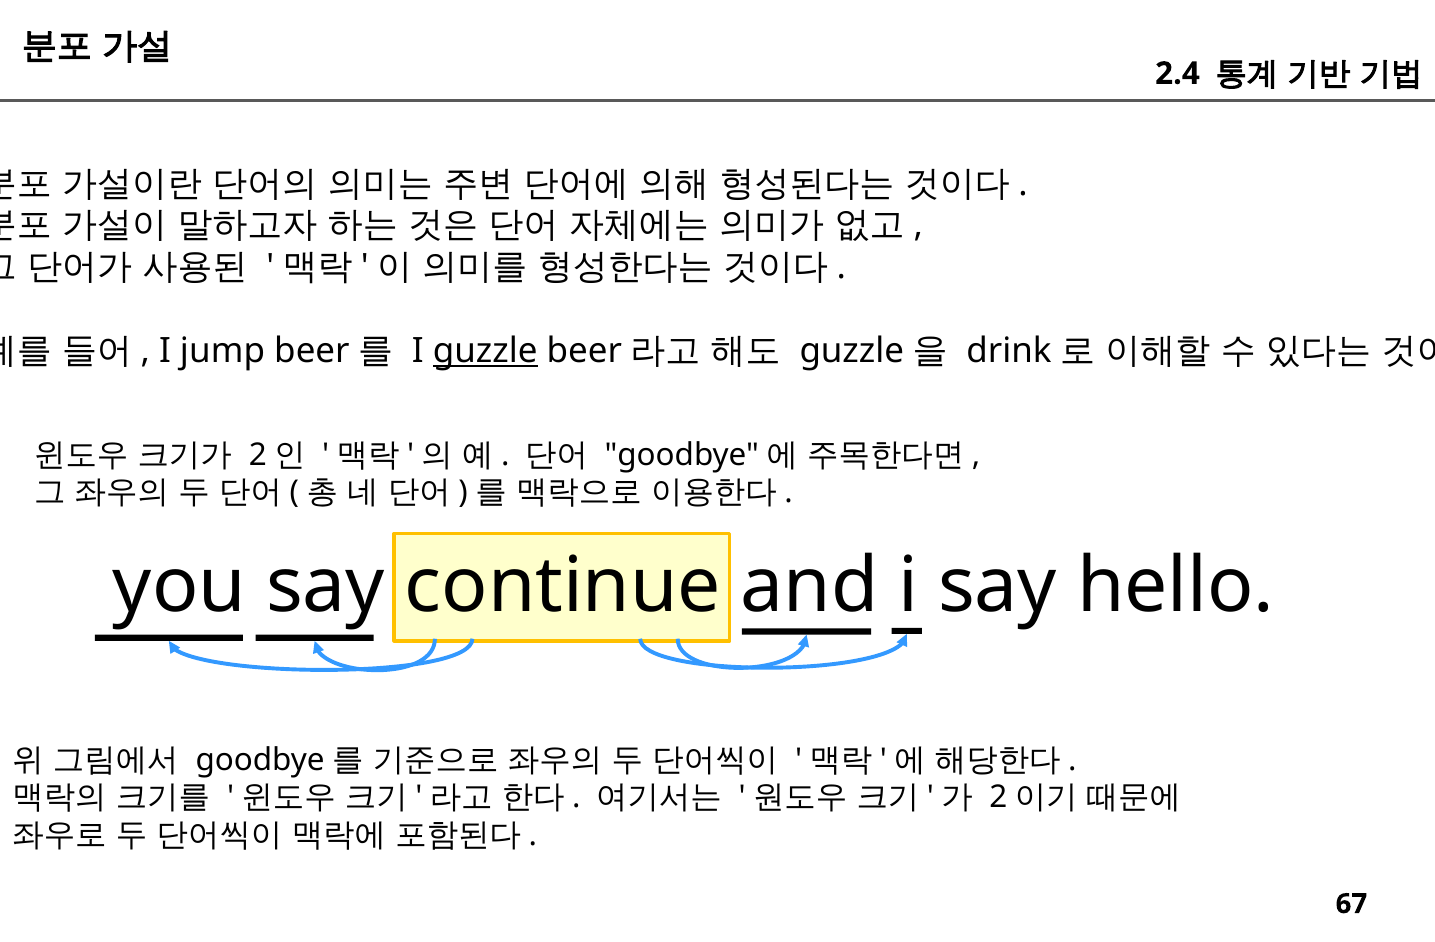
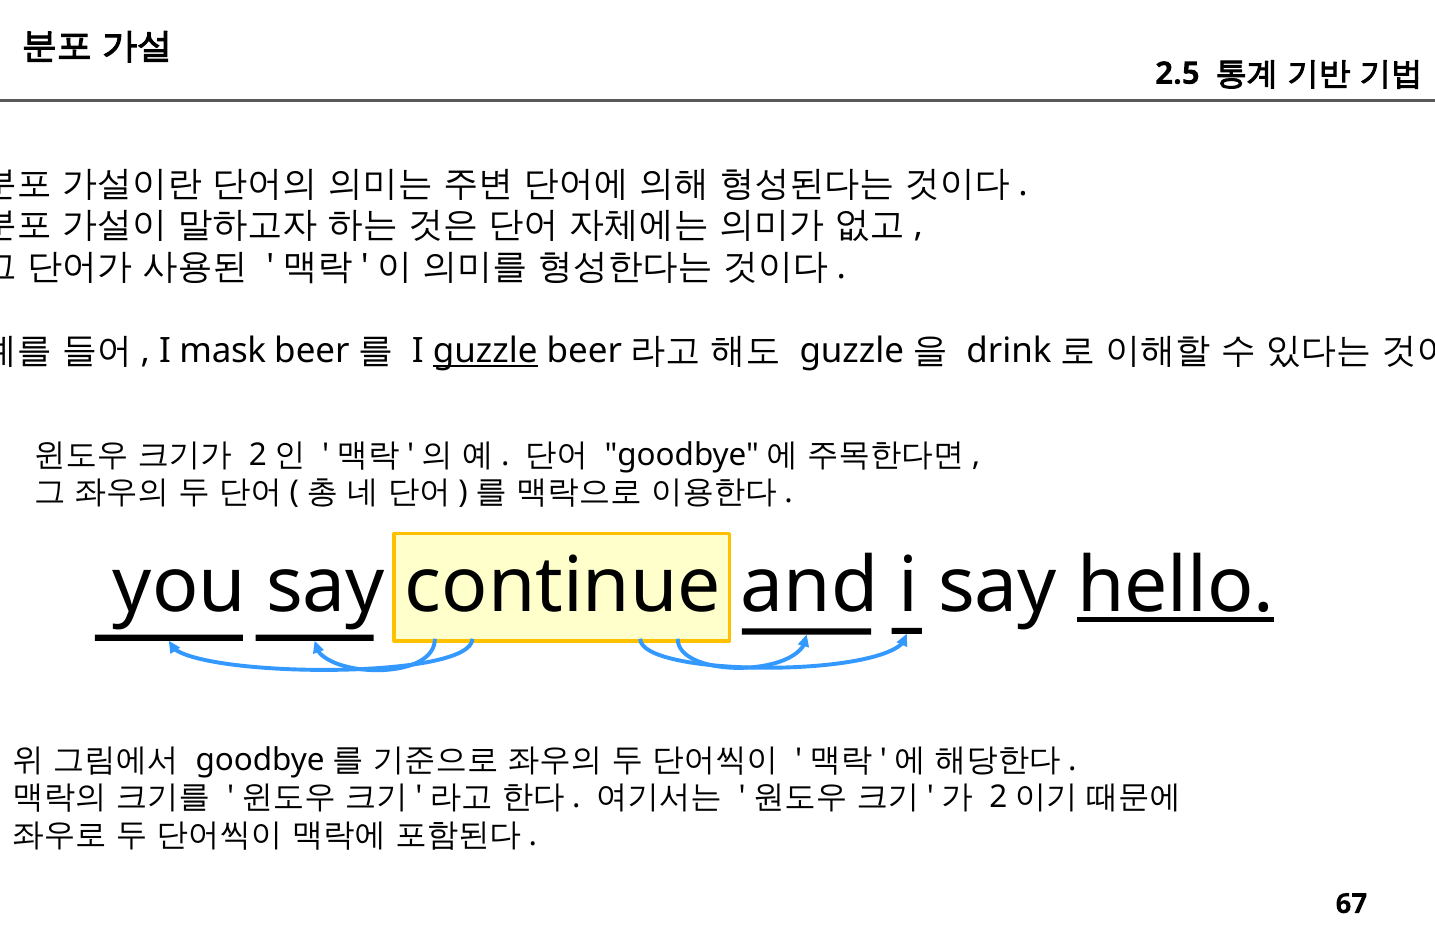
2.4: 2.4 -> 2.5
jump: jump -> mask
hello underline: none -> present
